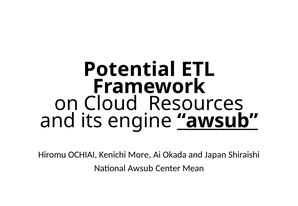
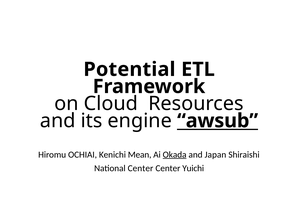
More: More -> Mean
Okada underline: none -> present
National Awsub: Awsub -> Center
Mean: Mean -> Yuichi
